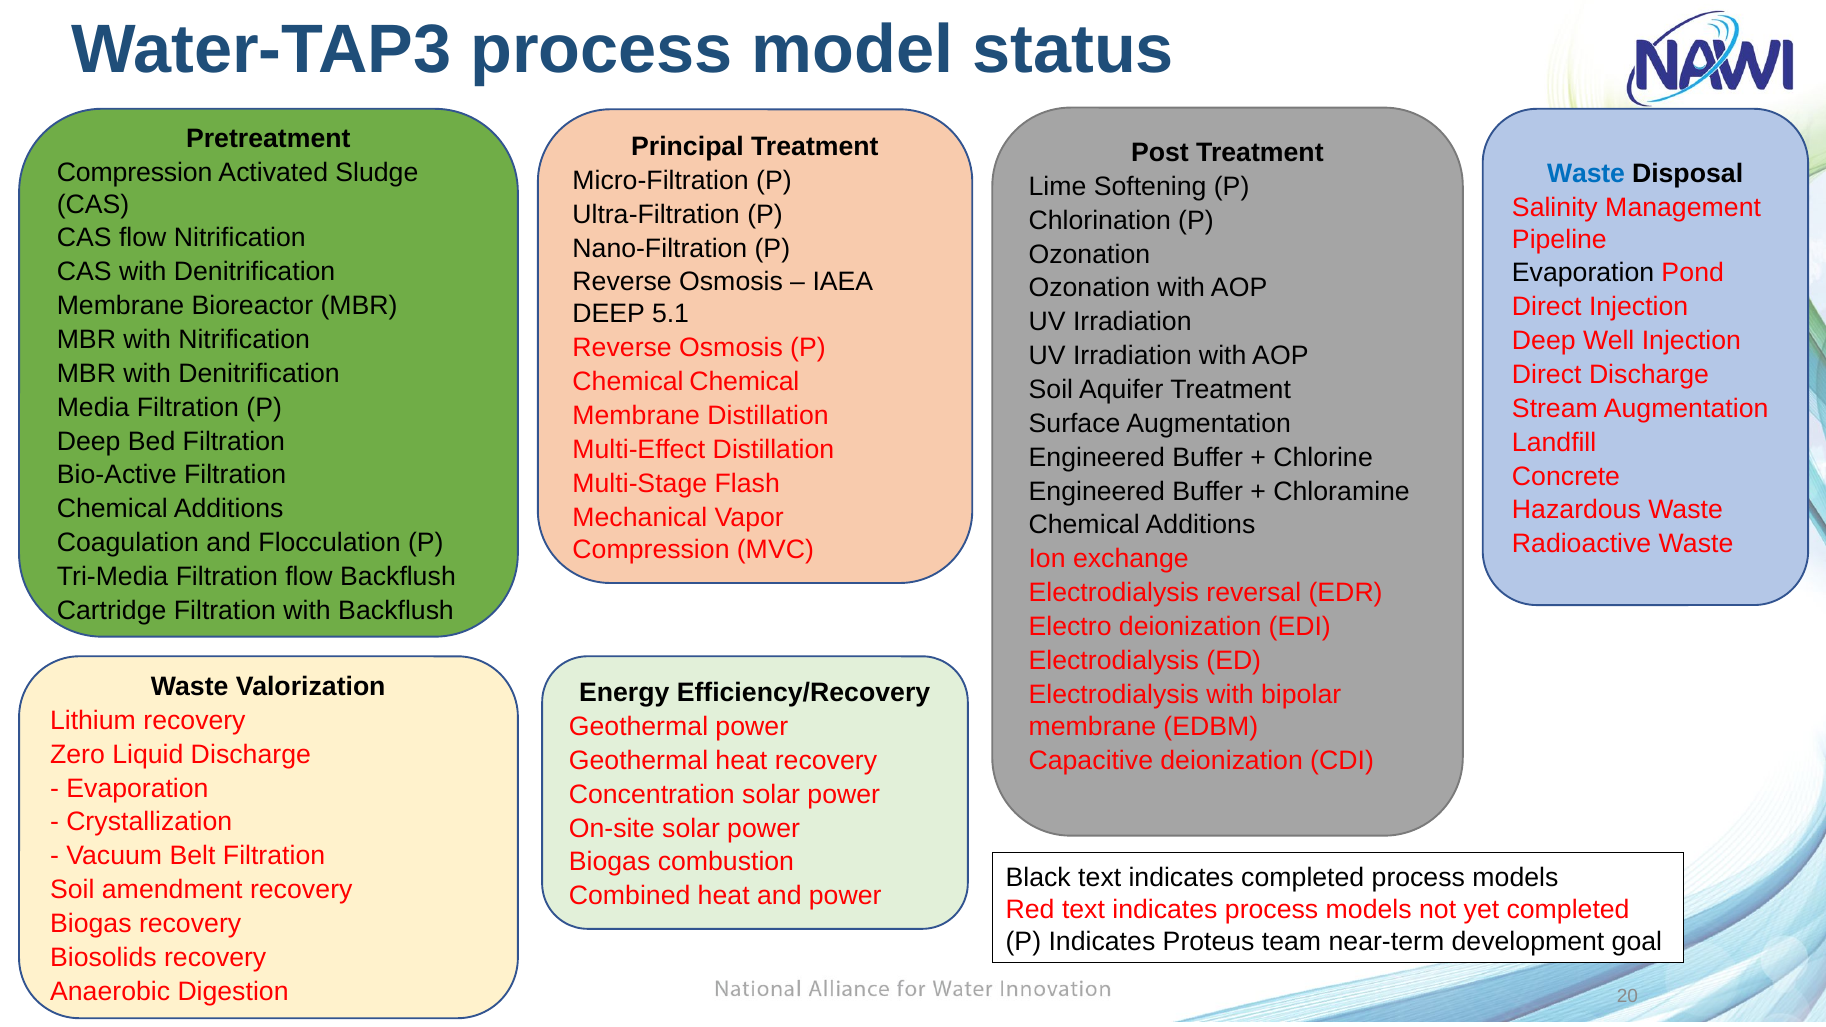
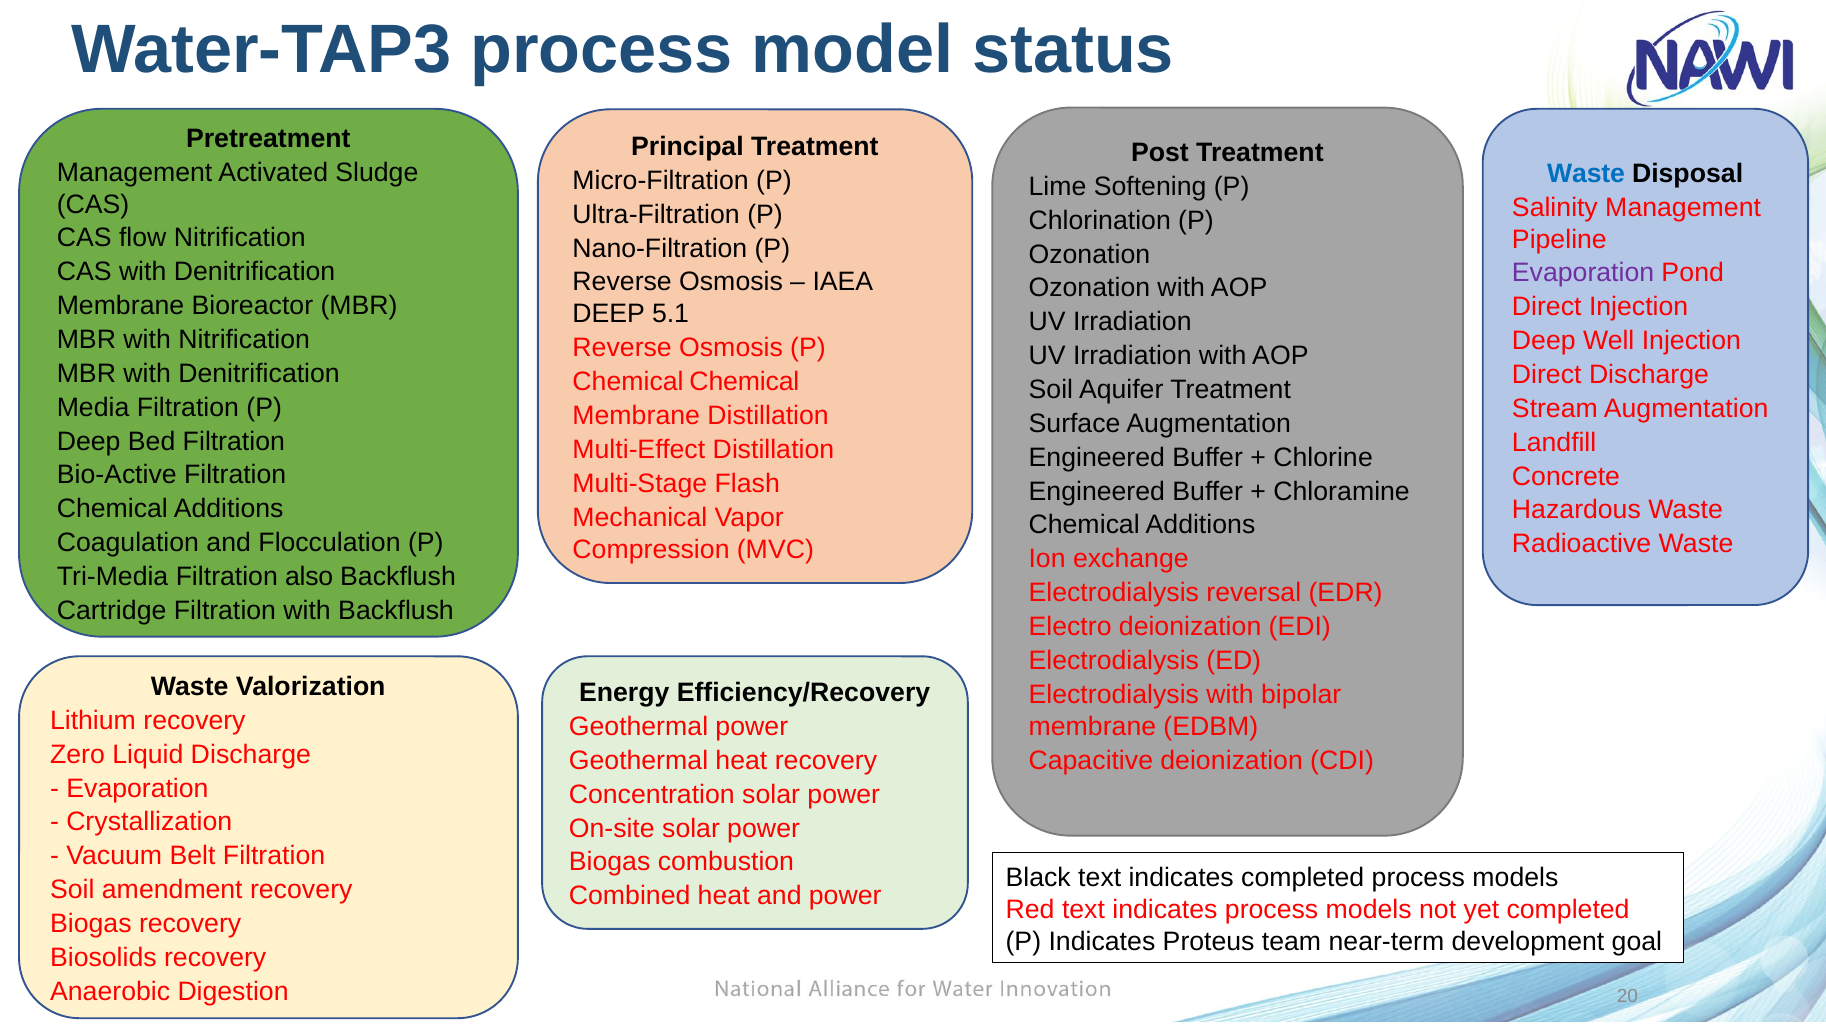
Compression at (135, 172): Compression -> Management
Evaporation at (1583, 273) colour: black -> purple
Filtration flow: flow -> also
